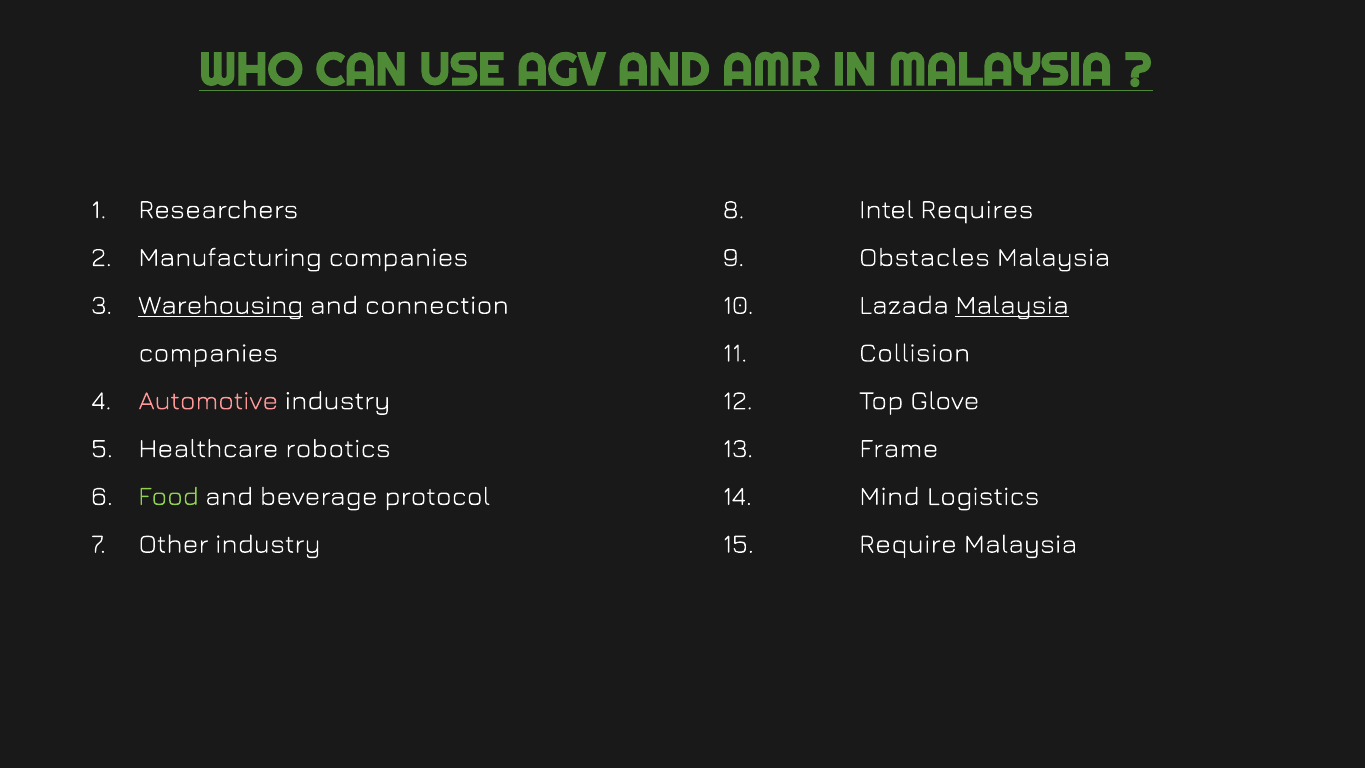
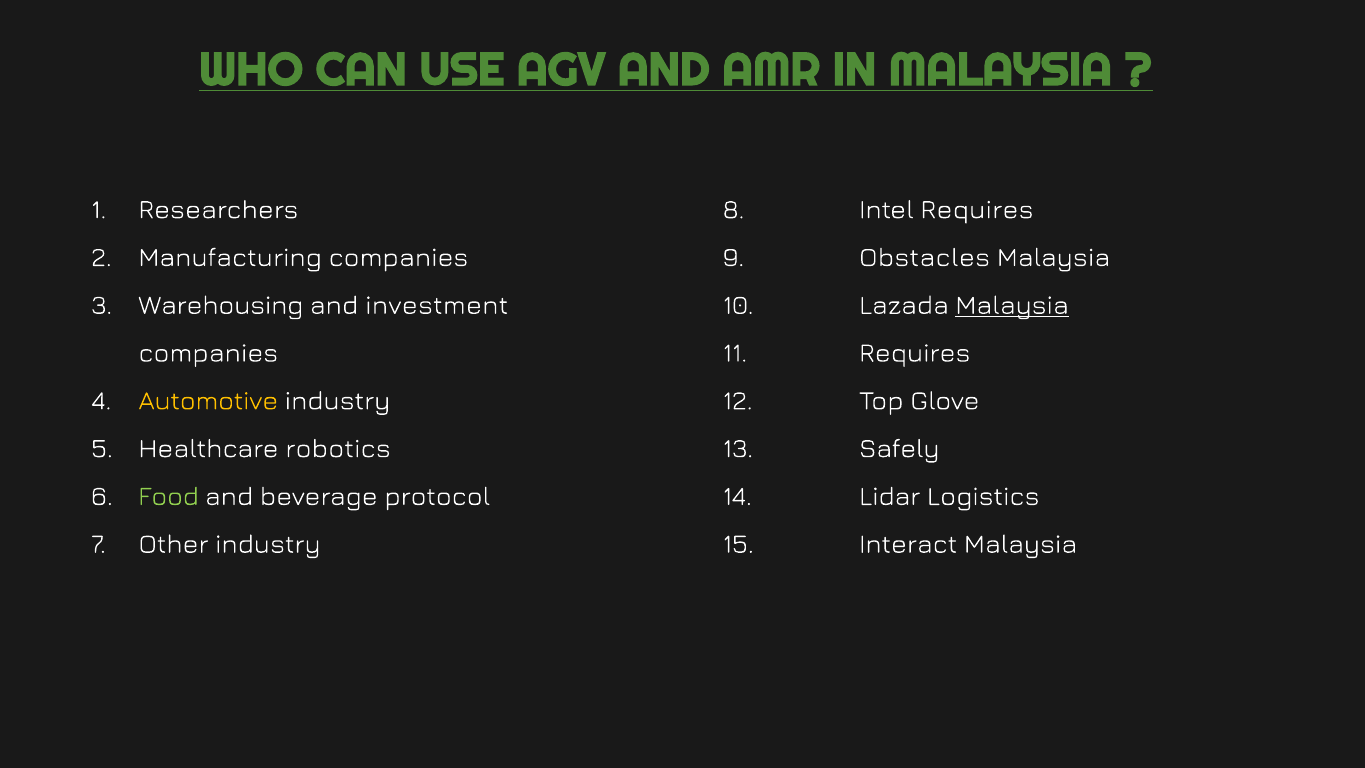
Warehousing underline: present -> none
connection: connection -> investment
11 Collision: Collision -> Requires
Automotive colour: pink -> yellow
Frame: Frame -> Safely
Mind: Mind -> Lidar
Require: Require -> Interact
